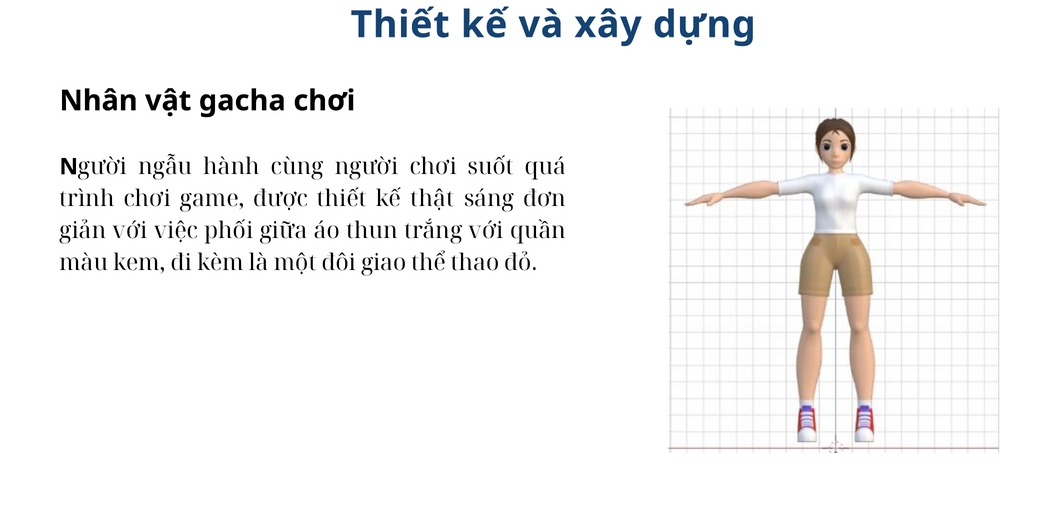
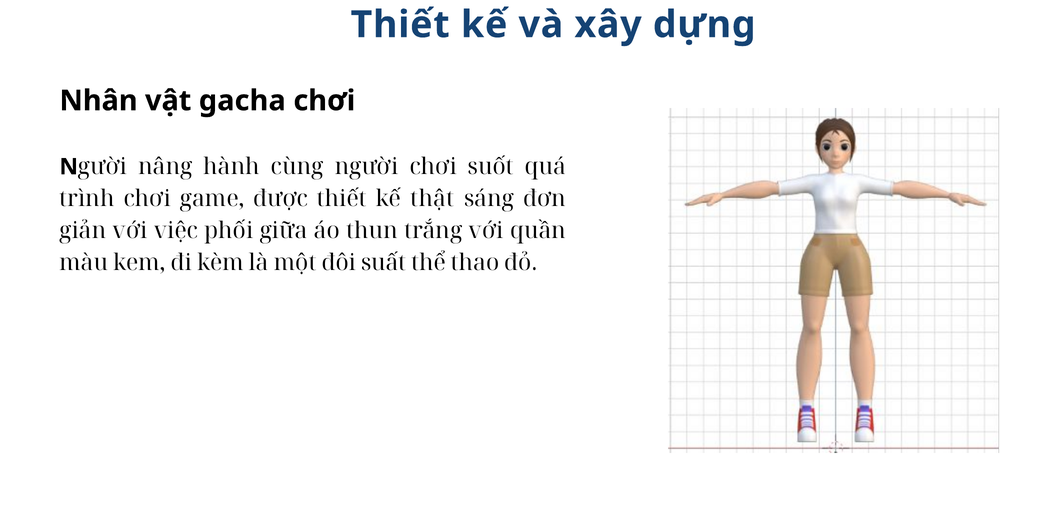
ngẫu: ngẫu -> nâng
giao: giao -> suất
